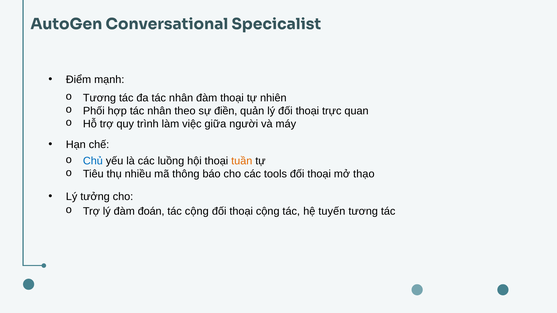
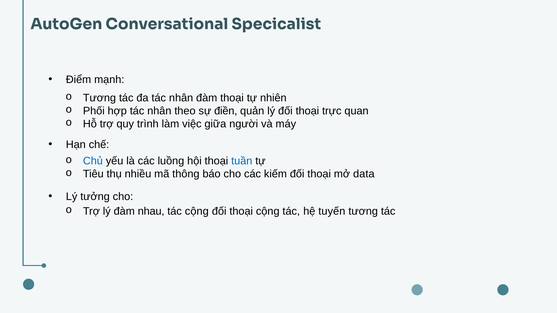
tuần colour: orange -> blue
tools: tools -> kiếm
thạo: thạo -> data
đoán: đoán -> nhau
